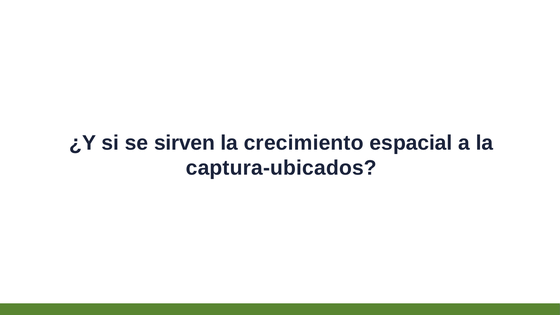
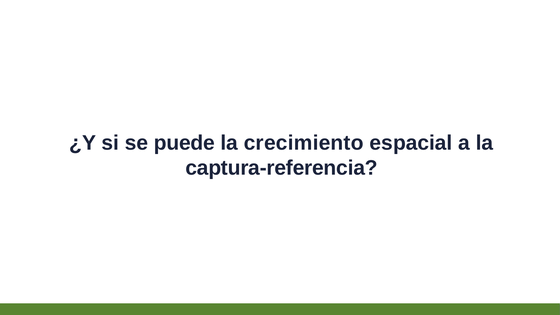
sirven: sirven -> puede
captura-ubicados: captura-ubicados -> captura-referencia
